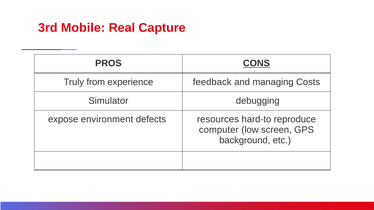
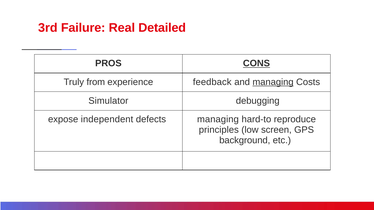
Mobile: Mobile -> Failure
Capture: Capture -> Detailed
managing at (273, 82) underline: none -> present
environment: environment -> independent
defects resources: resources -> managing
computer: computer -> principles
